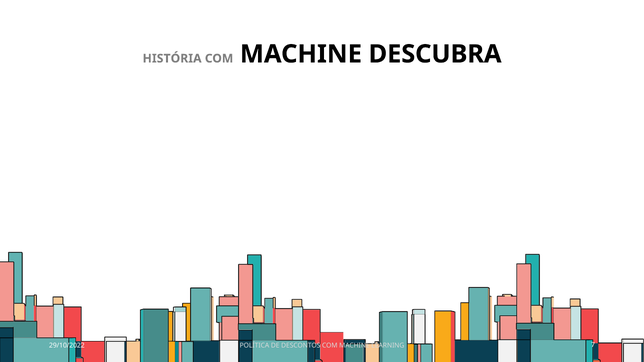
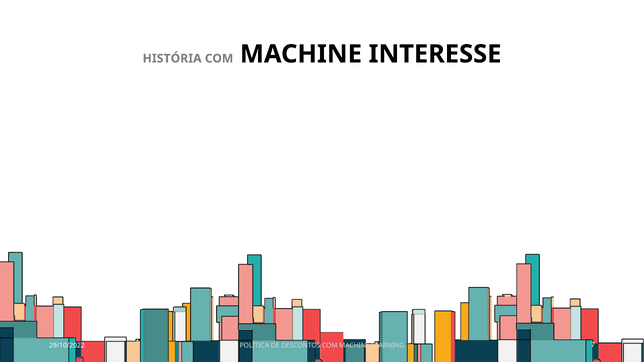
DESCUBRA: DESCUBRA -> INTERESSE
